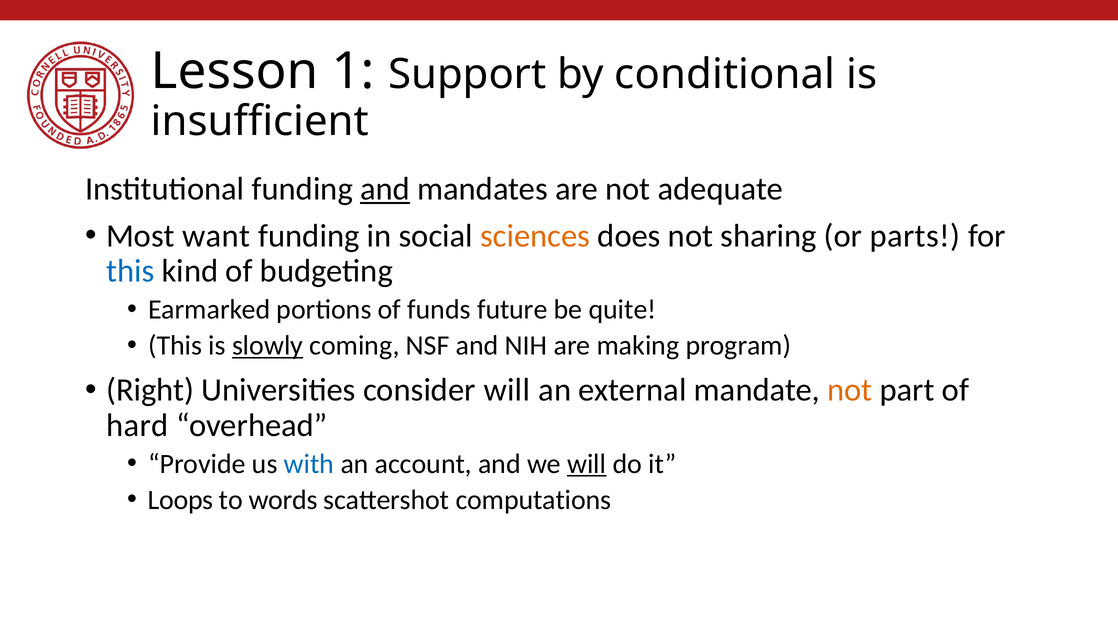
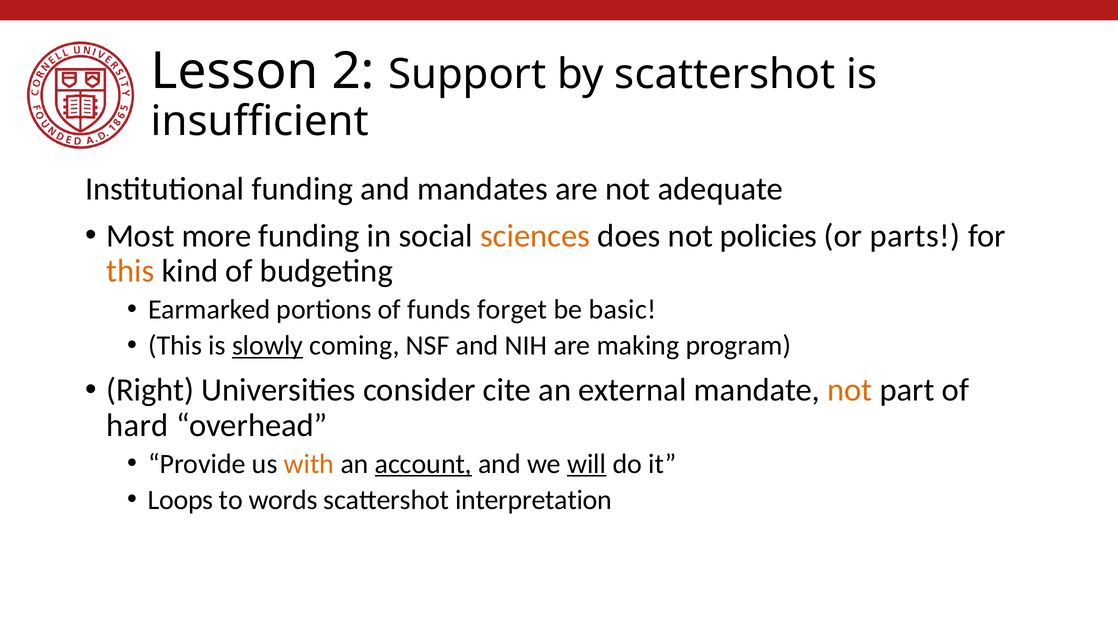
1: 1 -> 2
by conditional: conditional -> scattershot
and at (385, 189) underline: present -> none
want: want -> more
sharing: sharing -> policies
this at (130, 271) colour: blue -> orange
future: future -> forget
quite: quite -> basic
consider will: will -> cite
with colour: blue -> orange
account underline: none -> present
computations: computations -> interpretation
